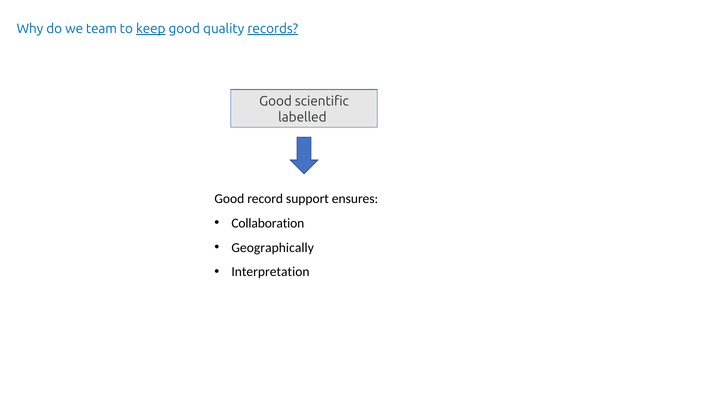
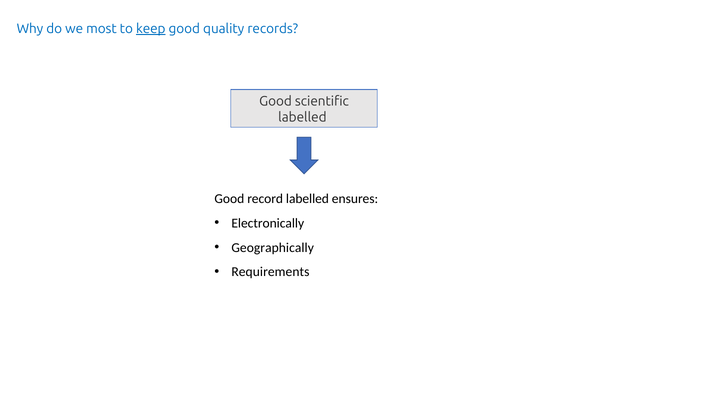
team: team -> most
records underline: present -> none
record support: support -> labelled
Collaboration: Collaboration -> Electronically
Interpretation: Interpretation -> Requirements
